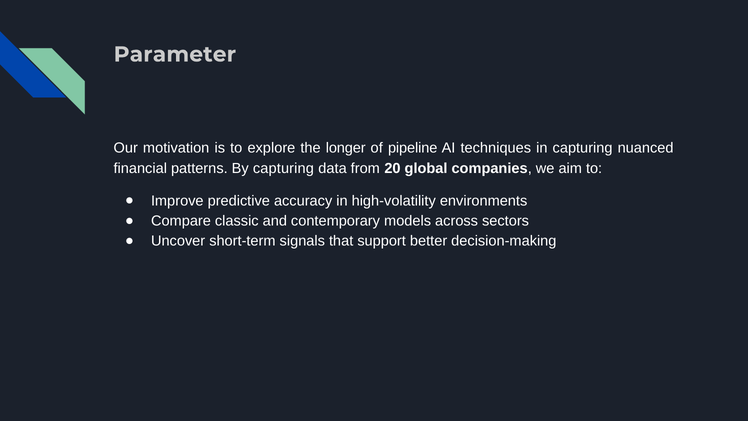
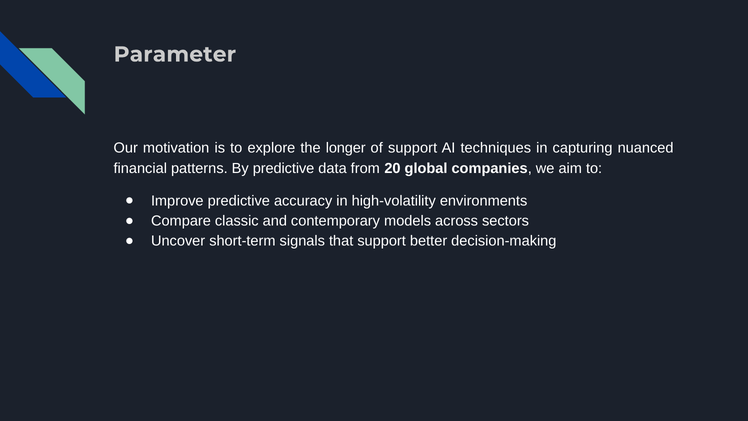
of pipeline: pipeline -> support
By capturing: capturing -> predictive
